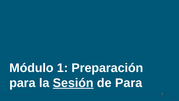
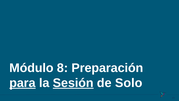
1: 1 -> 8
para at (22, 83) underline: none -> present
de Para: Para -> Solo
